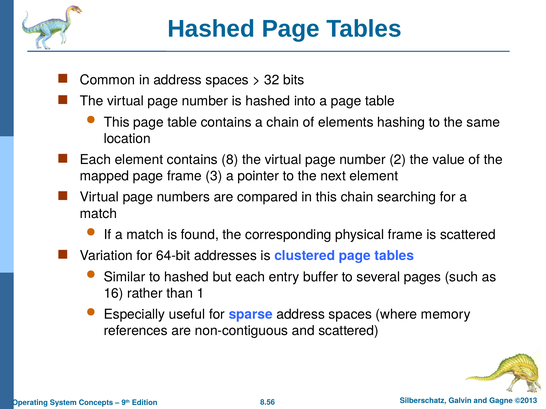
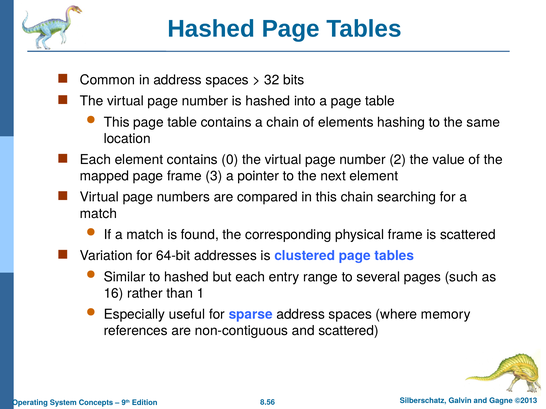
8: 8 -> 0
buffer: buffer -> range
